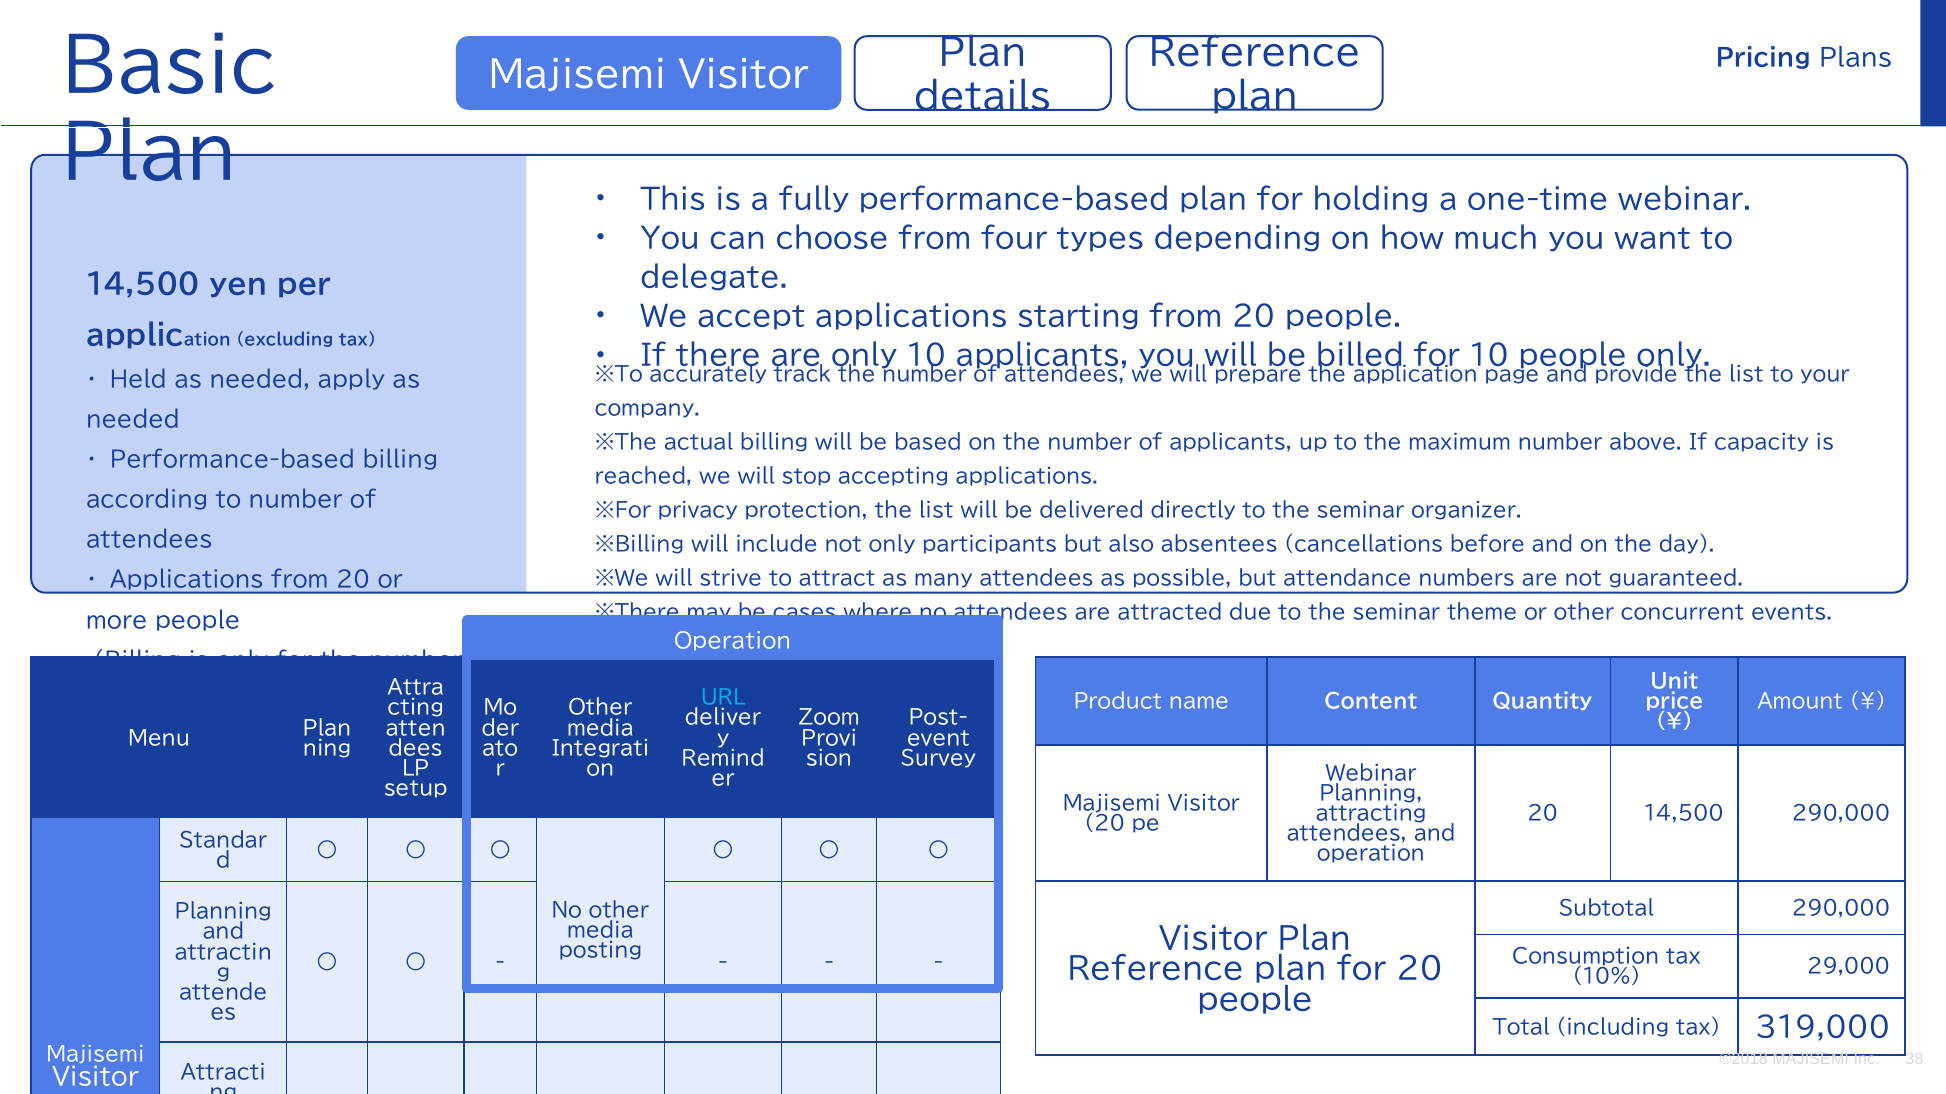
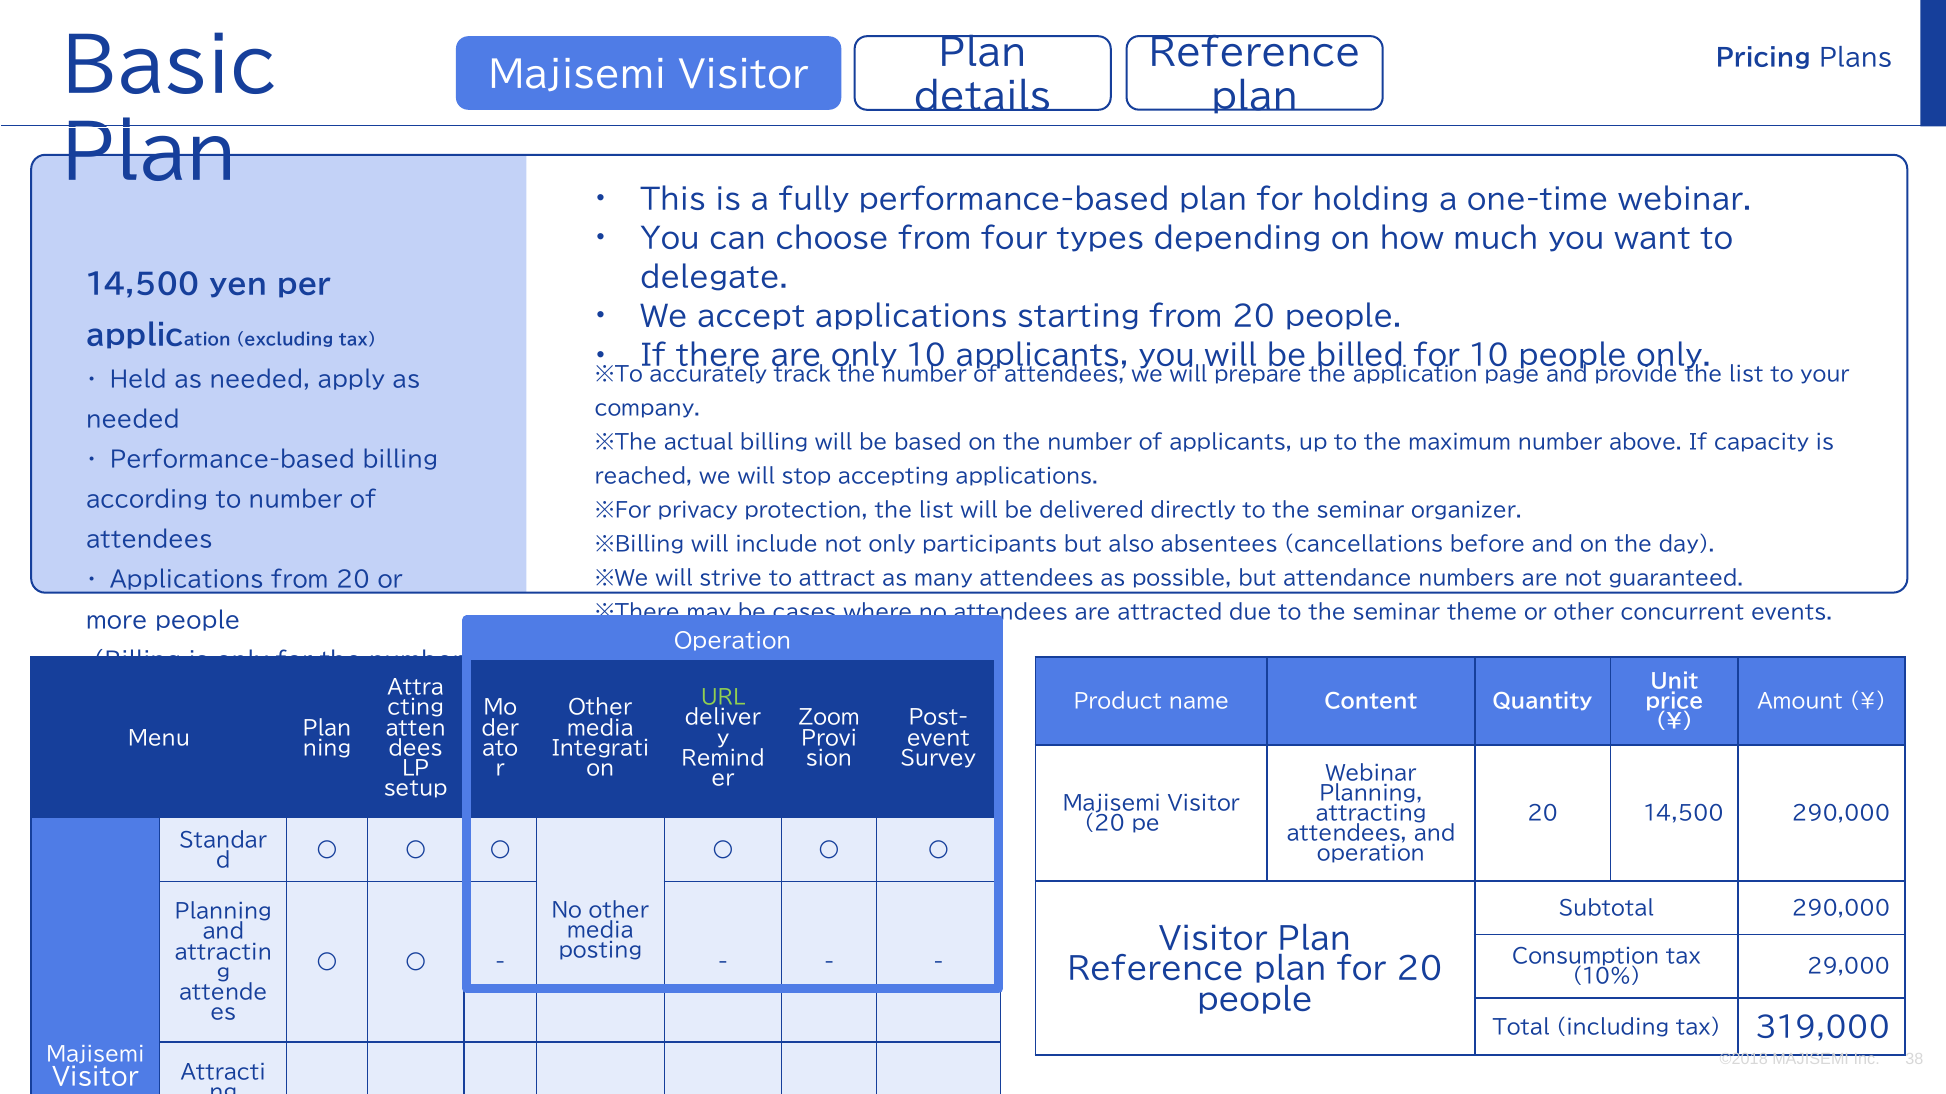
URL colour: light blue -> light green
